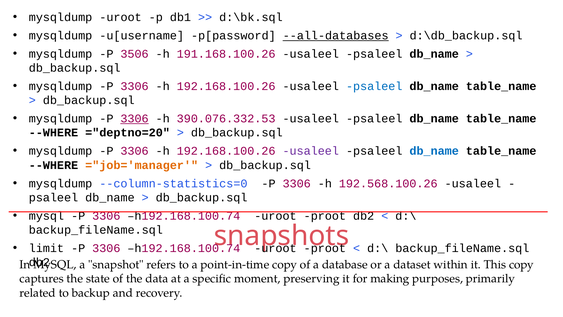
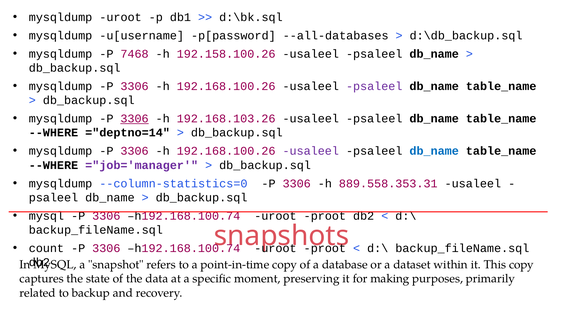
--all-databases underline: present -> none
3506: 3506 -> 7468
191.168.100.26: 191.168.100.26 -> 192.158.100.26
psaleel at (374, 86) colour: blue -> purple
390.076.332.53: 390.076.332.53 -> 192.168.103.26
="deptno=20: ="deptno=20 -> ="deptno=14
="job='manager colour: orange -> purple
192.568.100.26: 192.568.100.26 -> 889.558.353.31
limit: limit -> count
